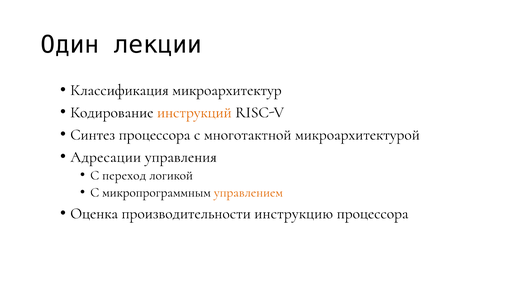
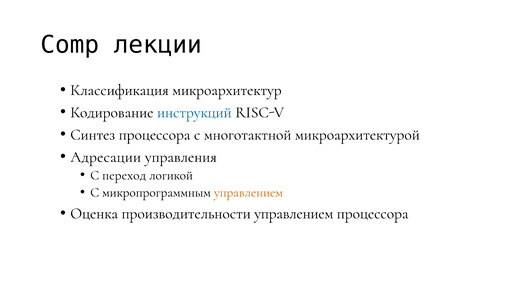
Один: Один -> Comp
инструкций colour: orange -> blue
производительности инструкцию: инструкцию -> управлением
